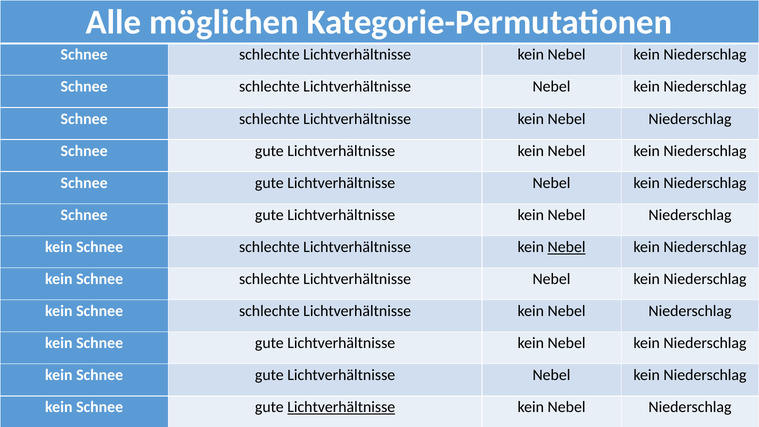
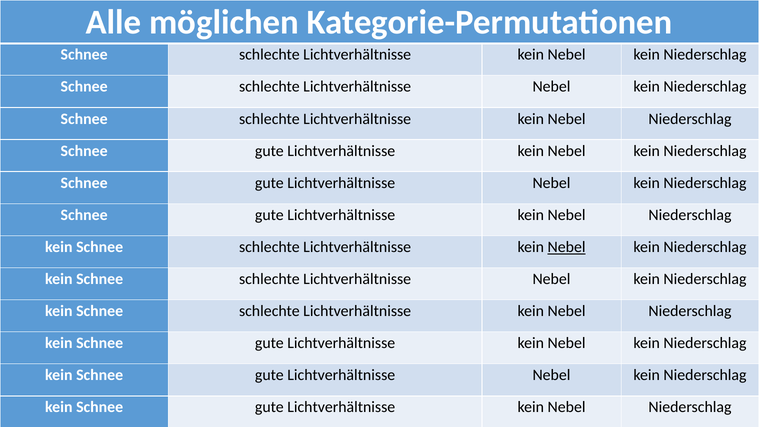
Lichtverhältnisse at (341, 407) underline: present -> none
